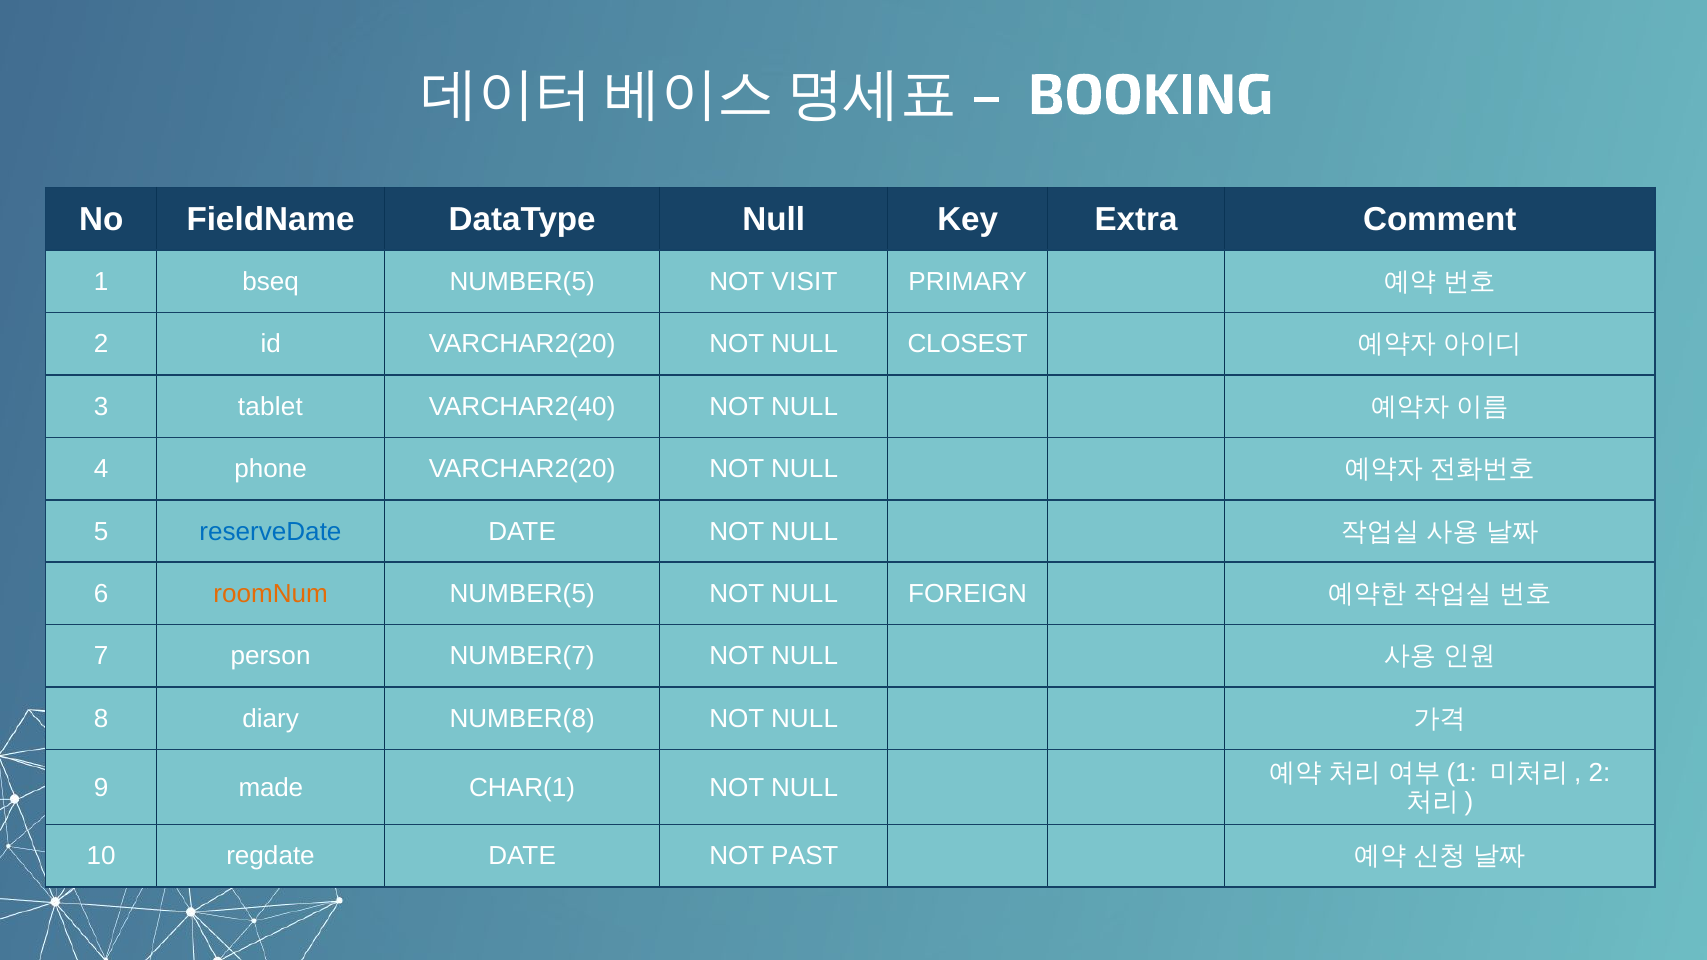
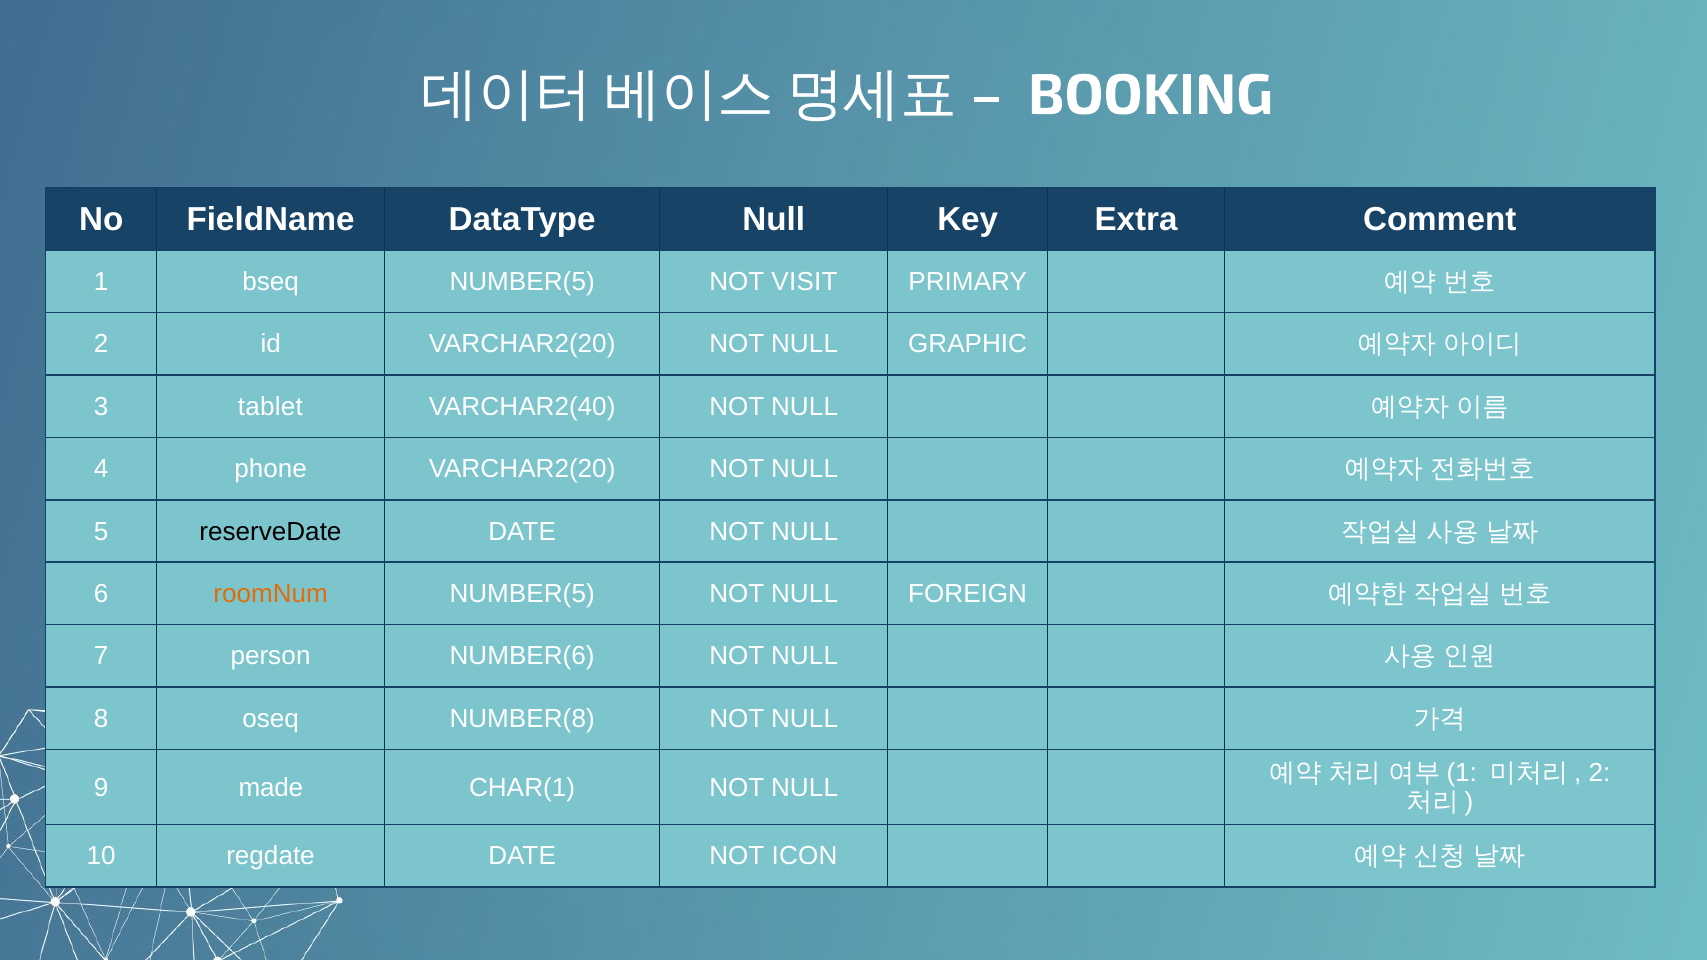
CLOSEST: CLOSEST -> GRAPHIC
reserveDate colour: blue -> black
NUMBER(7: NUMBER(7 -> NUMBER(6
diary: diary -> oseq
PAST: PAST -> ICON
